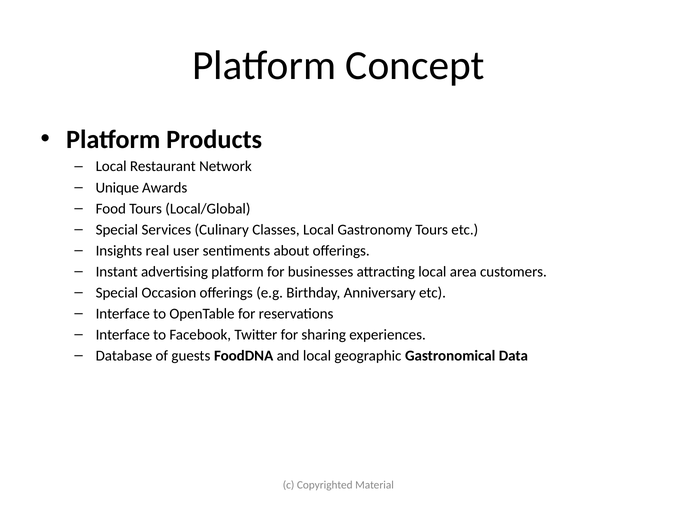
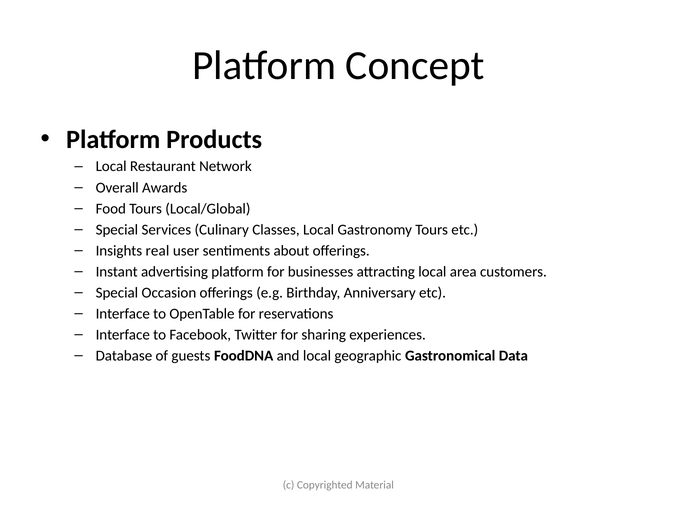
Unique: Unique -> Overall
